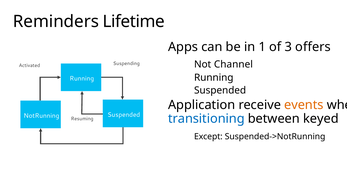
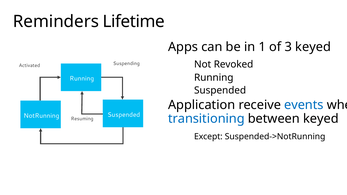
3 offers: offers -> keyed
Channel: Channel -> Revoked
events colour: orange -> blue
